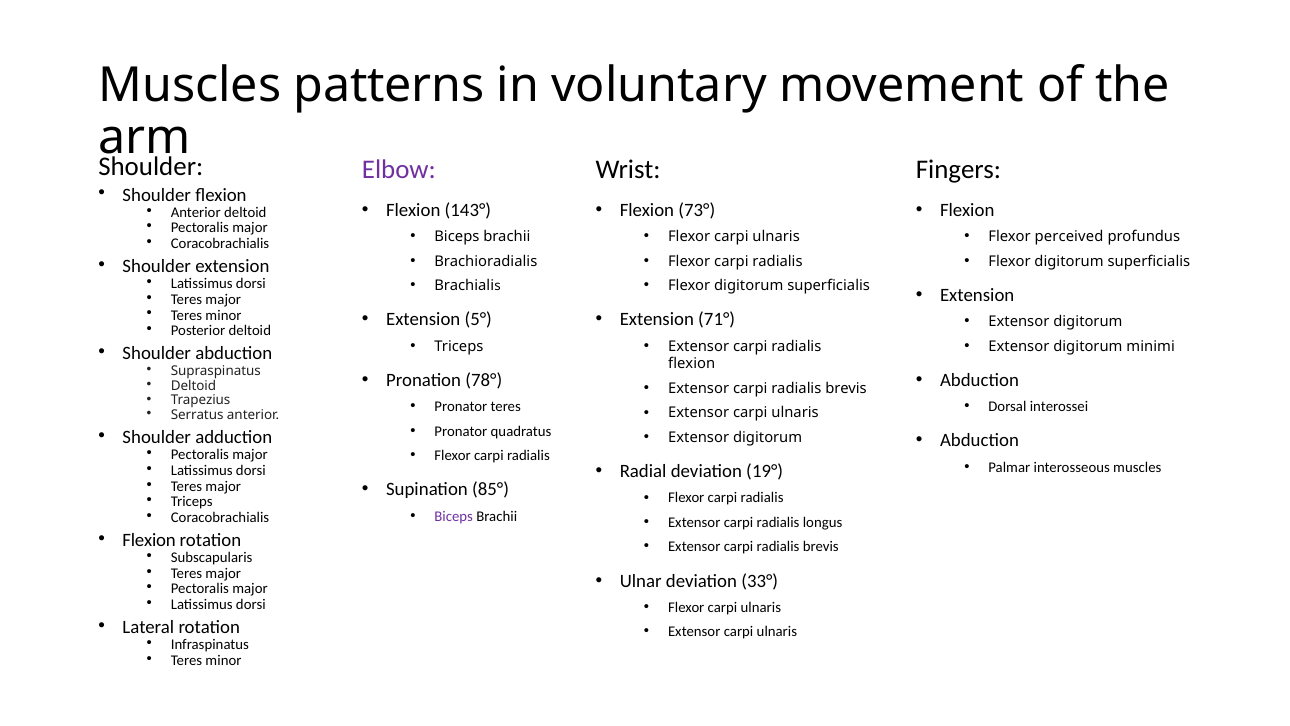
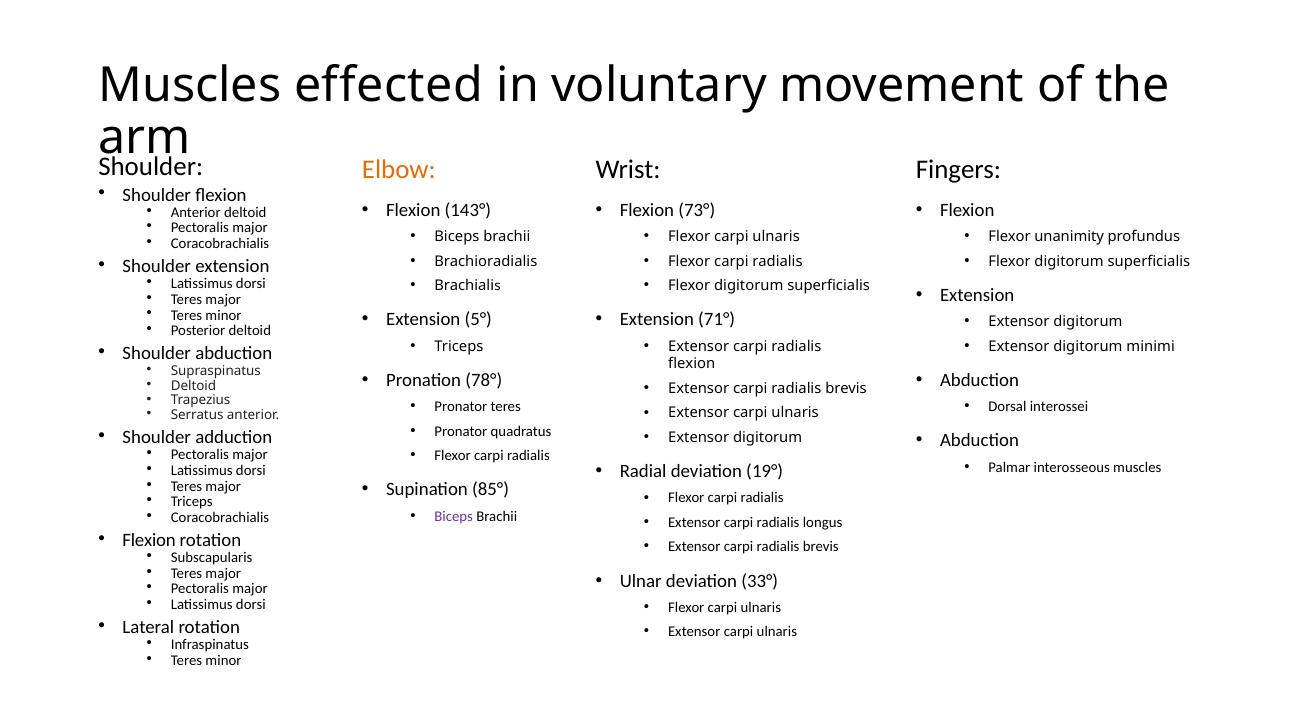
patterns: patterns -> effected
Elbow colour: purple -> orange
perceived: perceived -> unanimity
